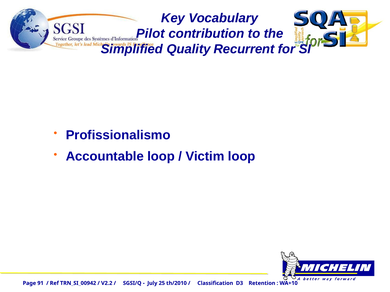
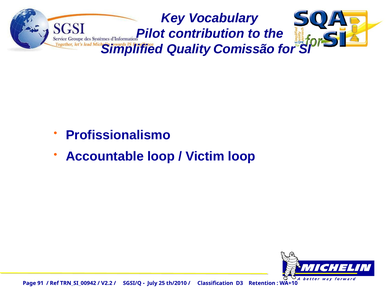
Recurrent: Recurrent -> Comissão
